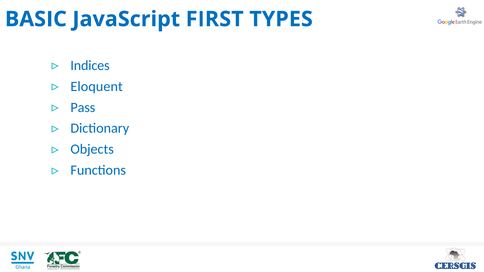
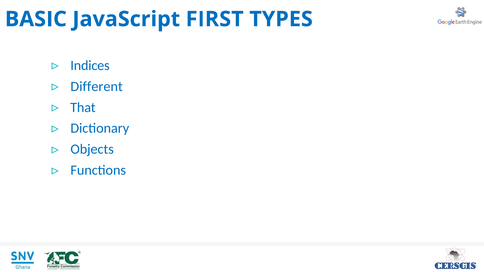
Eloquent: Eloquent -> Different
Pass: Pass -> That
